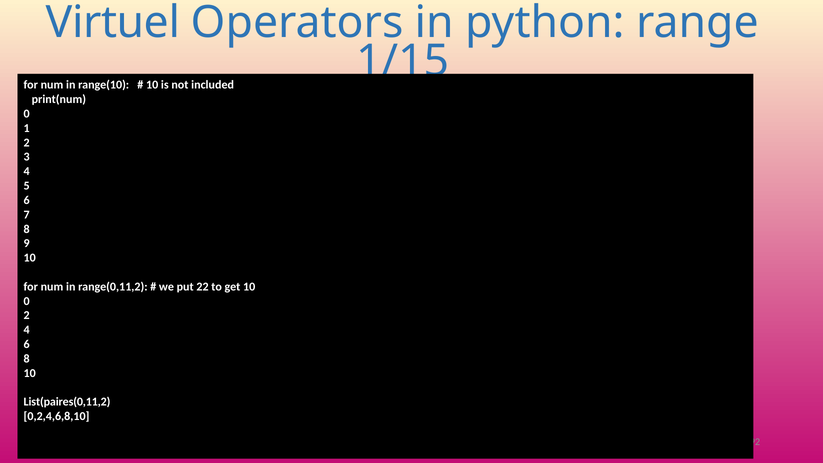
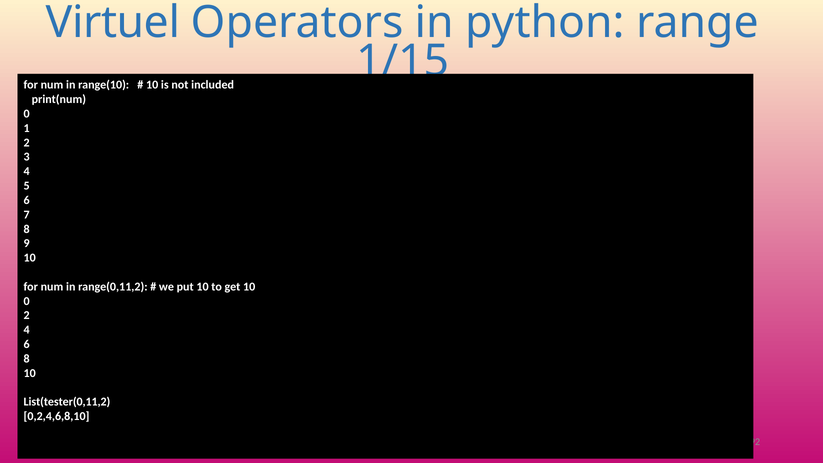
put 22: 22 -> 10
List(paires(0,11,2: List(paires(0,11,2 -> List(tester(0,11,2
